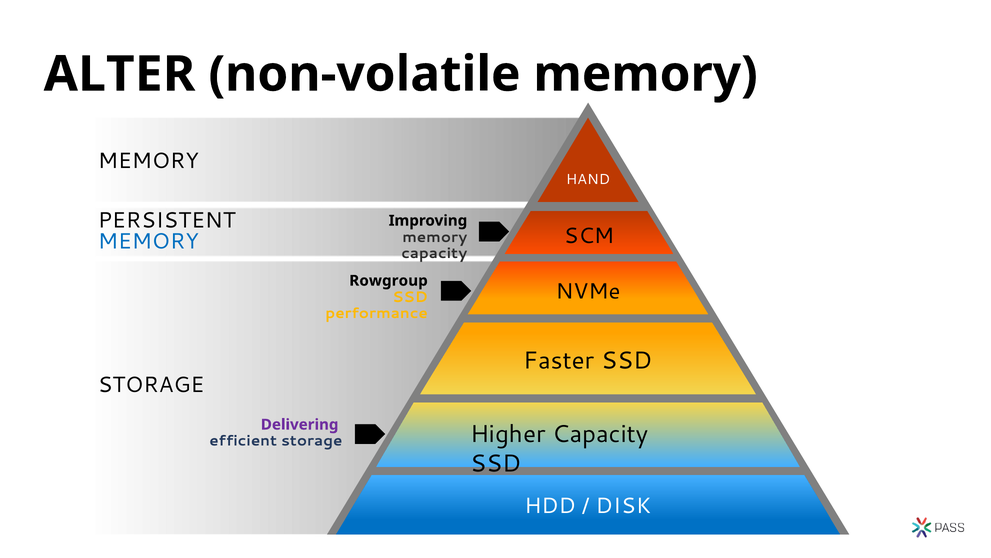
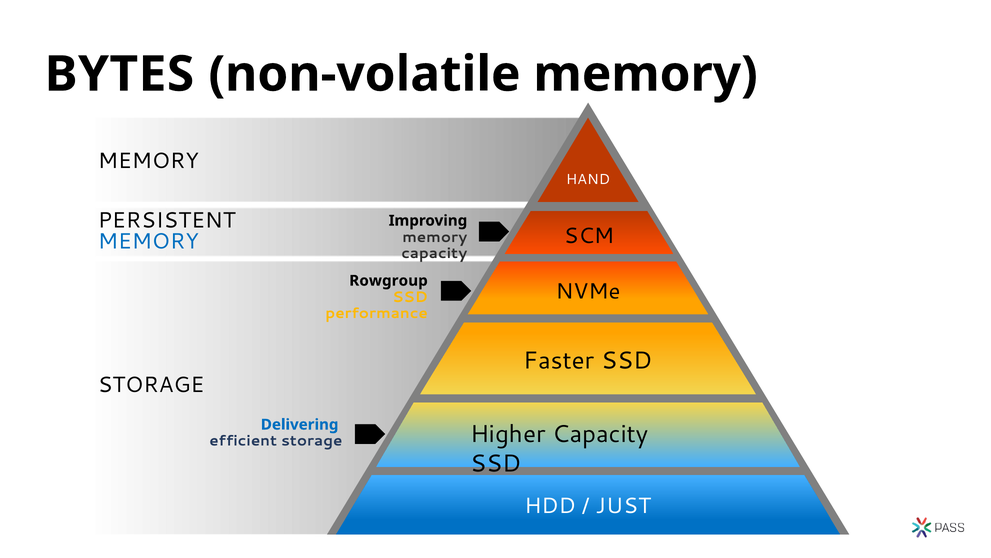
ALTER: ALTER -> BYTES
Delivering colour: purple -> blue
DISK: DISK -> JUST
